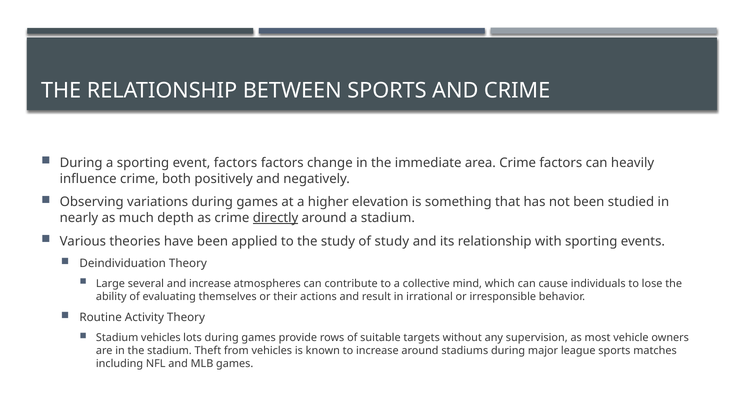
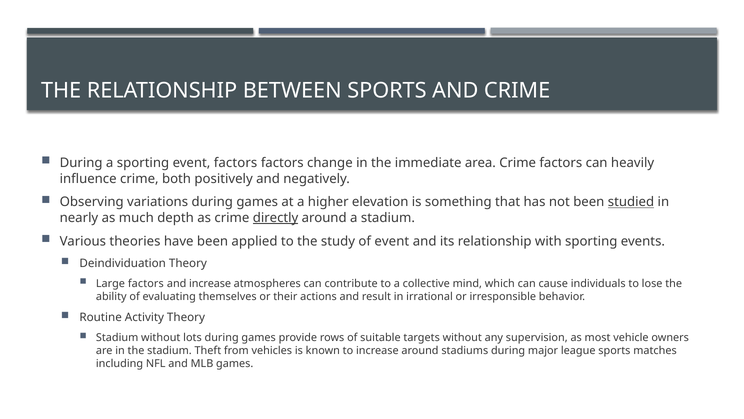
studied underline: none -> present
of study: study -> event
Large several: several -> factors
Stadium vehicles: vehicles -> without
